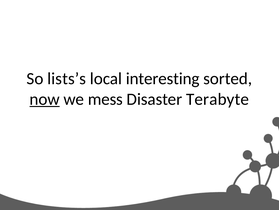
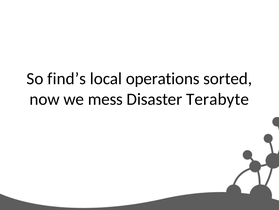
lists’s: lists’s -> find’s
interesting: interesting -> operations
now underline: present -> none
